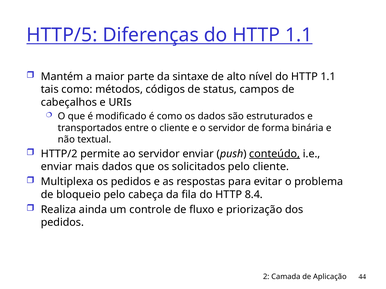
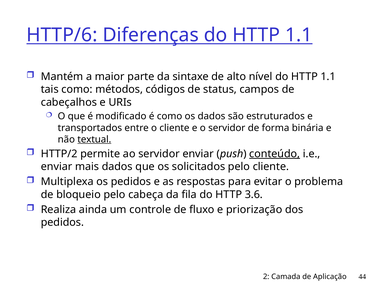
HTTP/5: HTTP/5 -> HTTP/6
textual underline: none -> present
8.4: 8.4 -> 3.6
